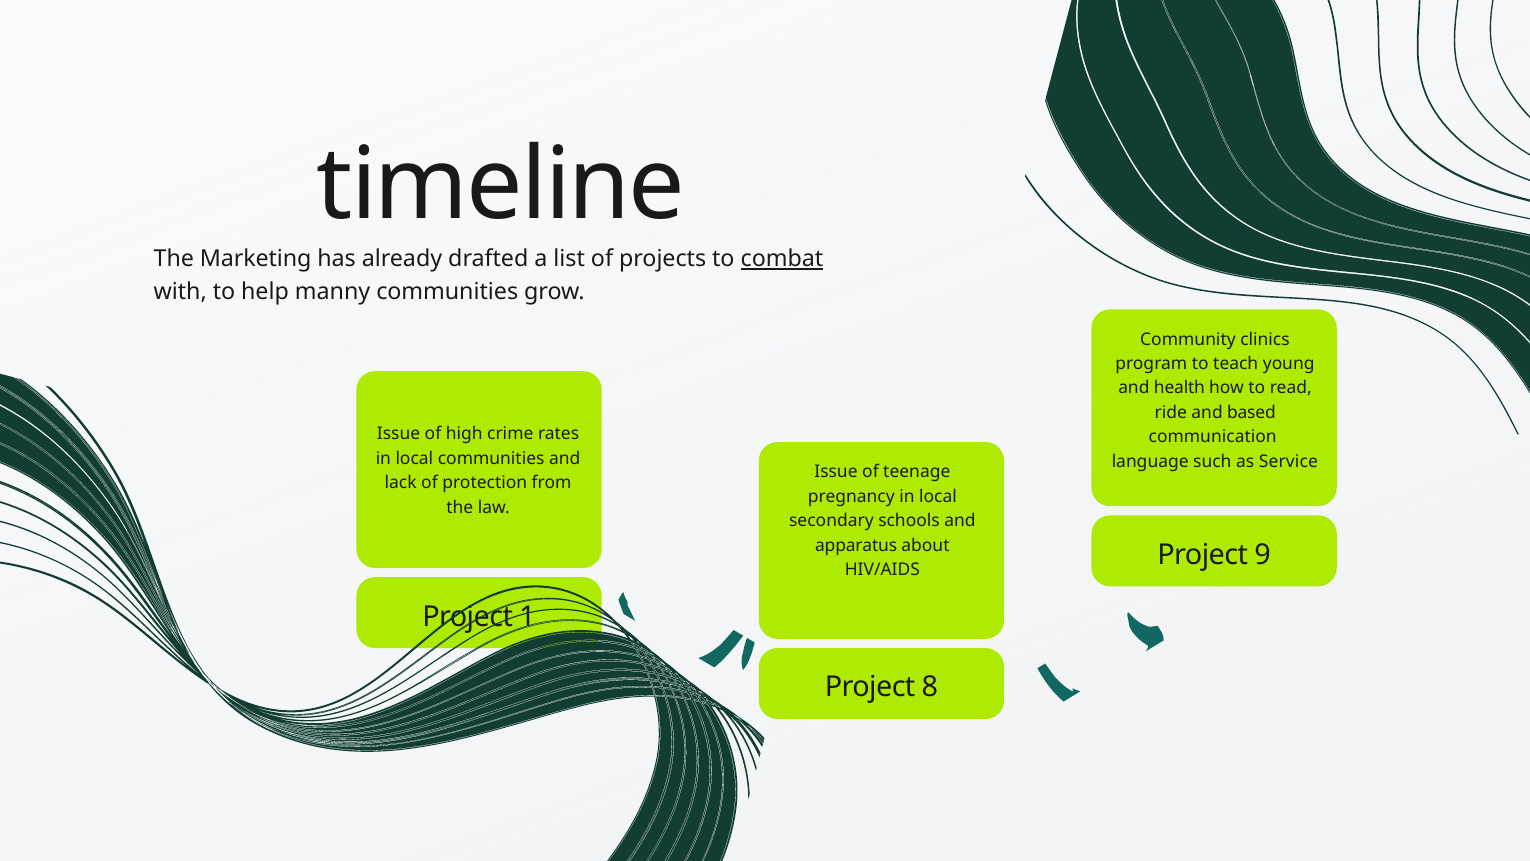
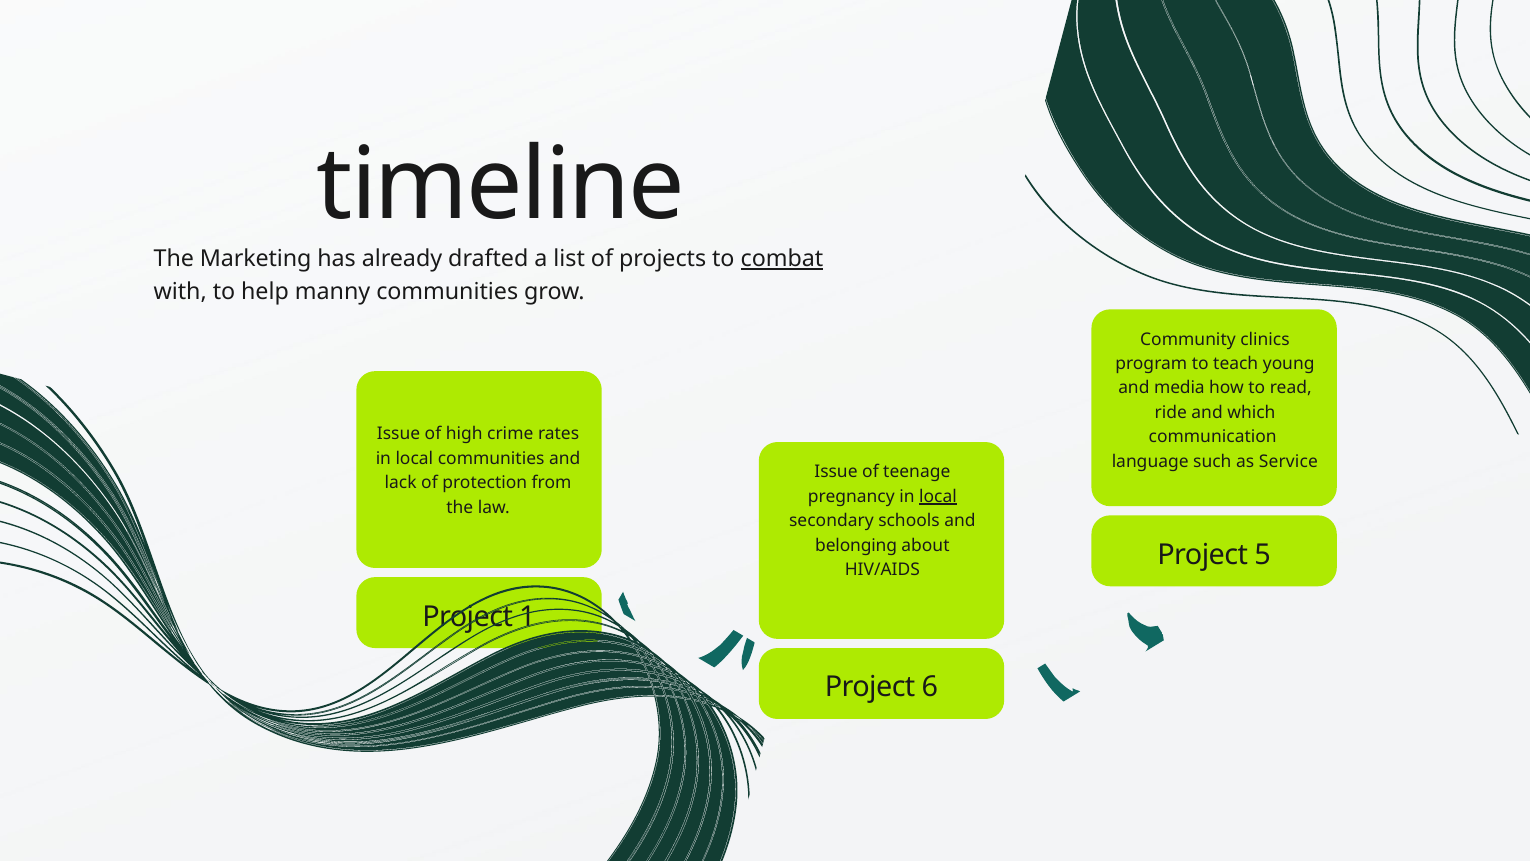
health: health -> media
based: based -> which
local at (938, 496) underline: none -> present
apparatus: apparatus -> belonging
9: 9 -> 5
8: 8 -> 6
